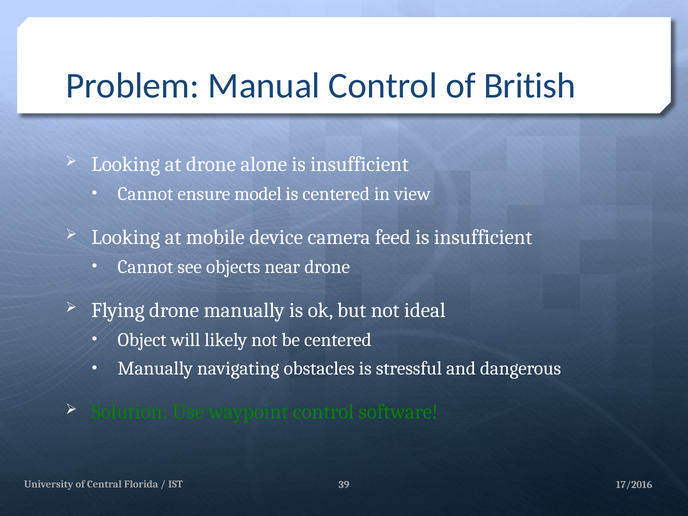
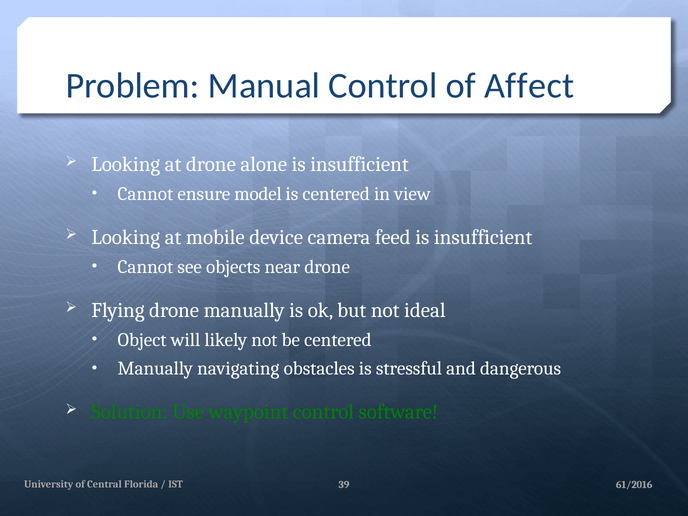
British: British -> Affect
17/2016: 17/2016 -> 61/2016
